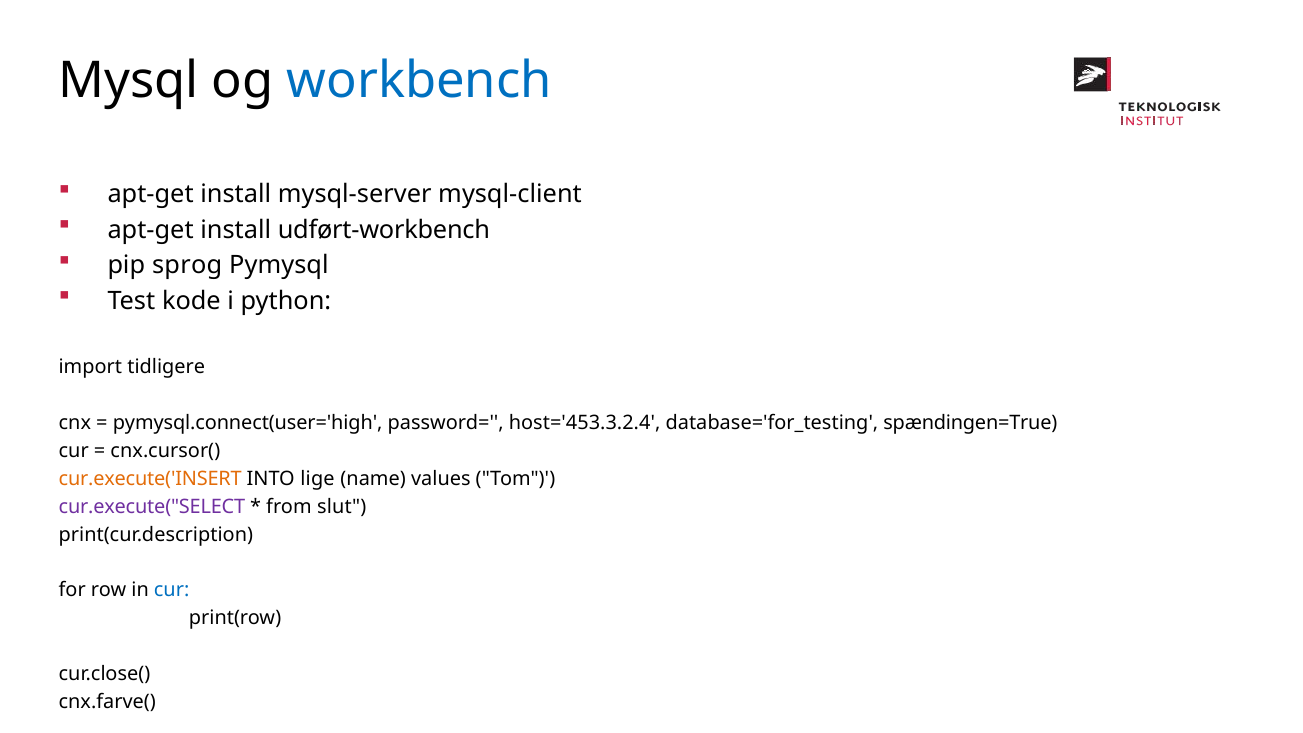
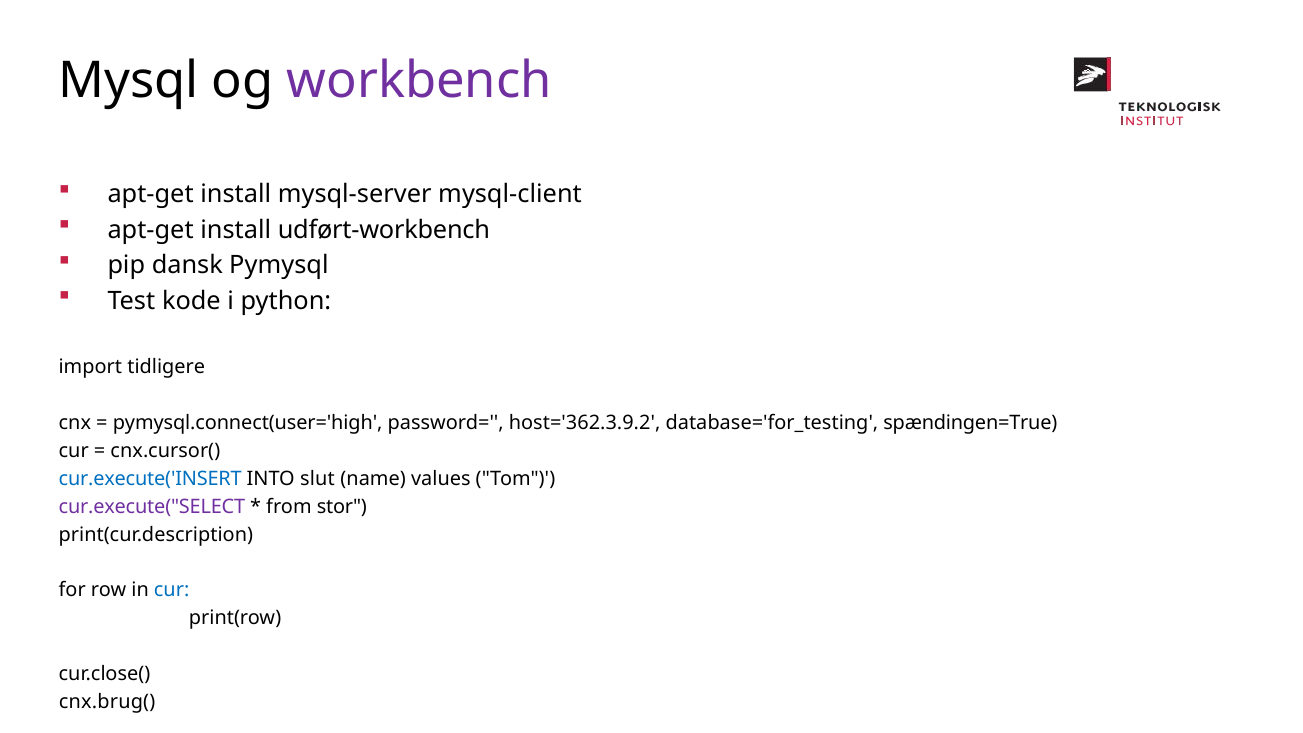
workbench colour: blue -> purple
sprog: sprog -> dansk
host='453.3.2.4: host='453.3.2.4 -> host='362.3.9.2
cur.execute('INSERT colour: orange -> blue
lige: lige -> slut
slut: slut -> stor
cnx.farve(: cnx.farve( -> cnx.brug(
